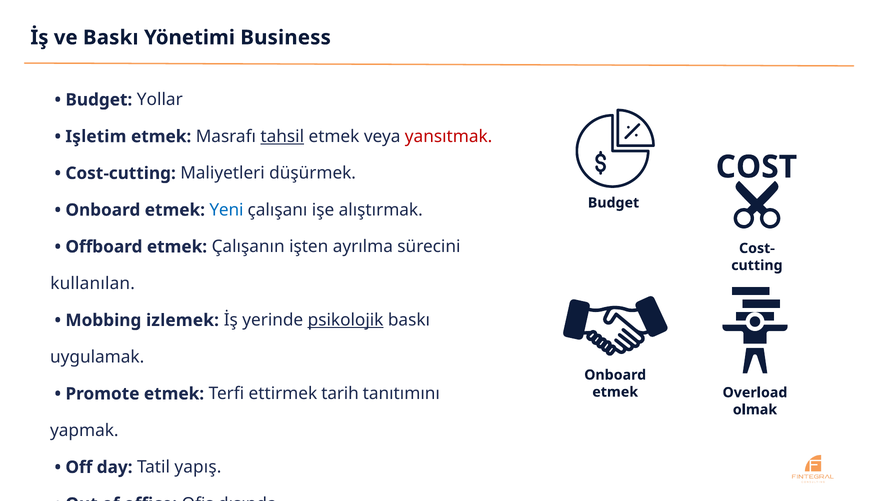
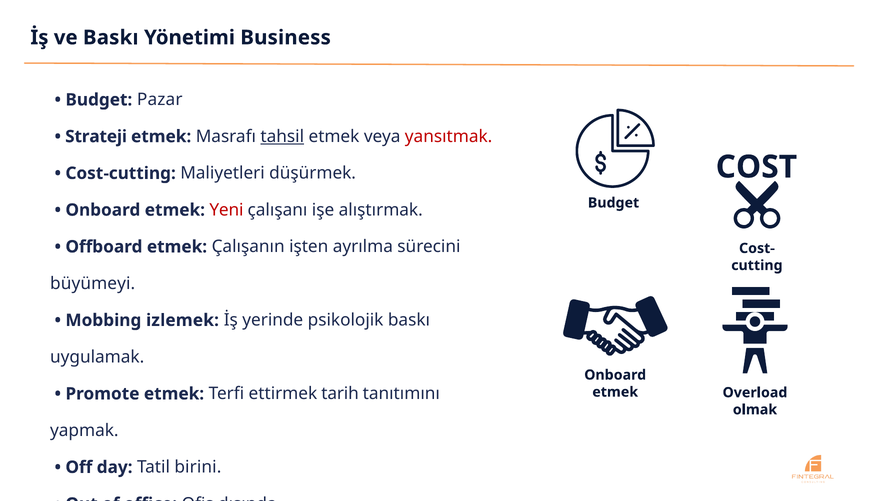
Yollar: Yollar -> Pazar
Işletim: Işletim -> Strateji
Yeni colour: blue -> red
kullanılan: kullanılan -> büyümeyi
psikolojik underline: present -> none
yapış: yapış -> birini
